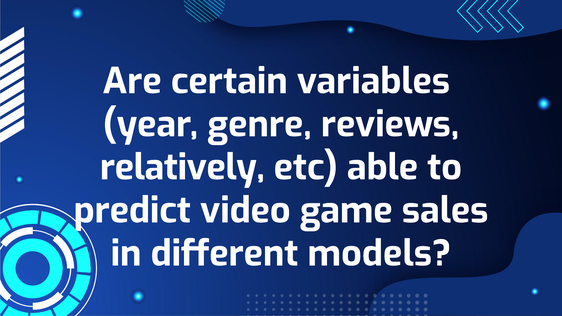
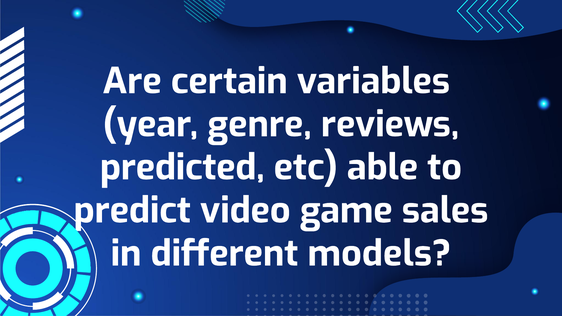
relatively: relatively -> predicted
